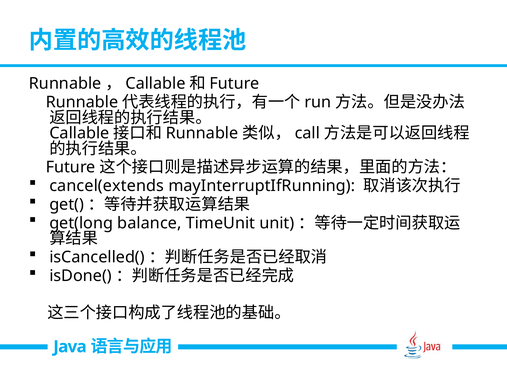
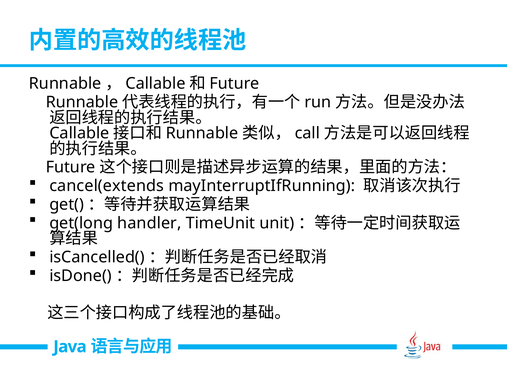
balance: balance -> handler
